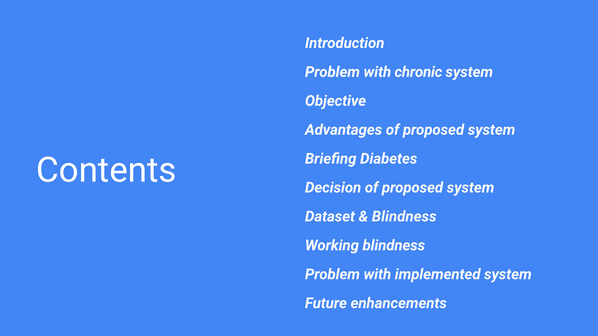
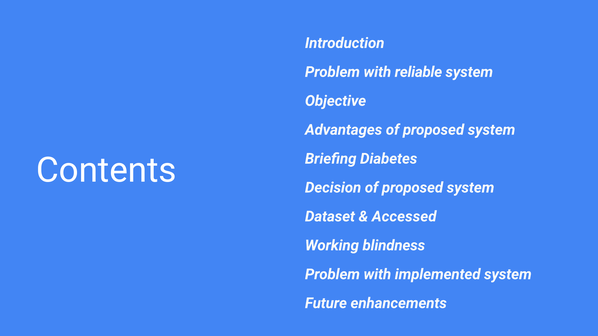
chronic: chronic -> reliable
Blindness at (404, 217): Blindness -> Accessed
